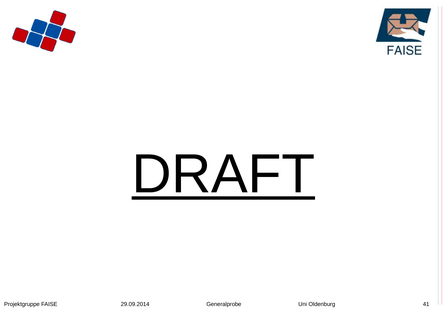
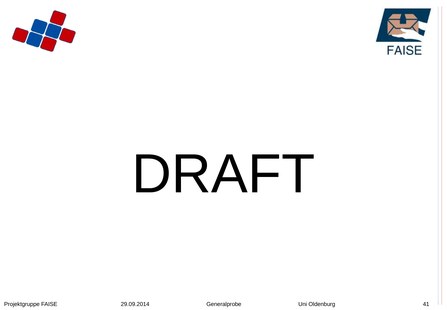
DRAFT underline: present -> none
